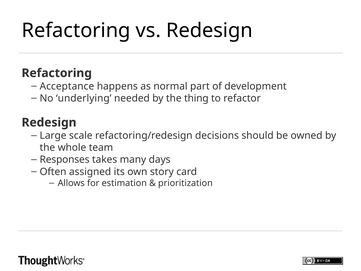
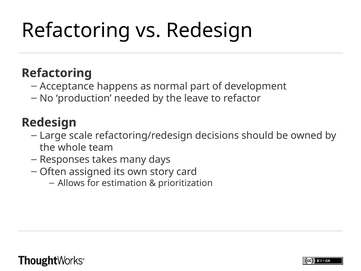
underlying: underlying -> production
thing: thing -> leave
